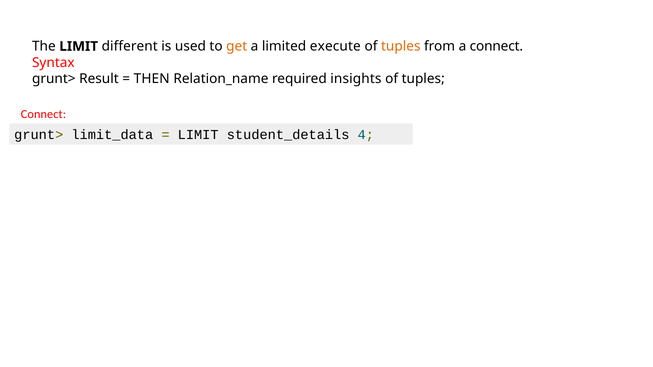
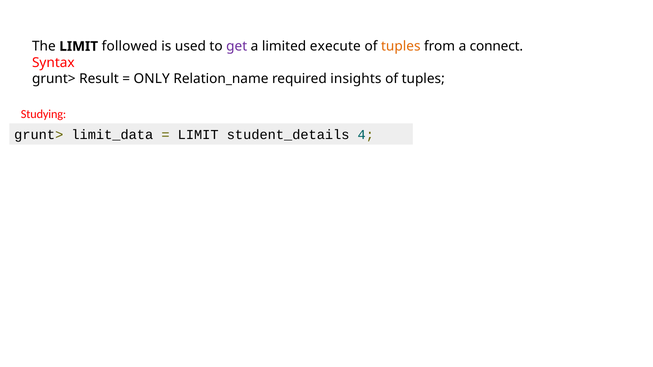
different: different -> followed
get colour: orange -> purple
THEN: THEN -> ONLY
Connect at (43, 114): Connect -> Studying
